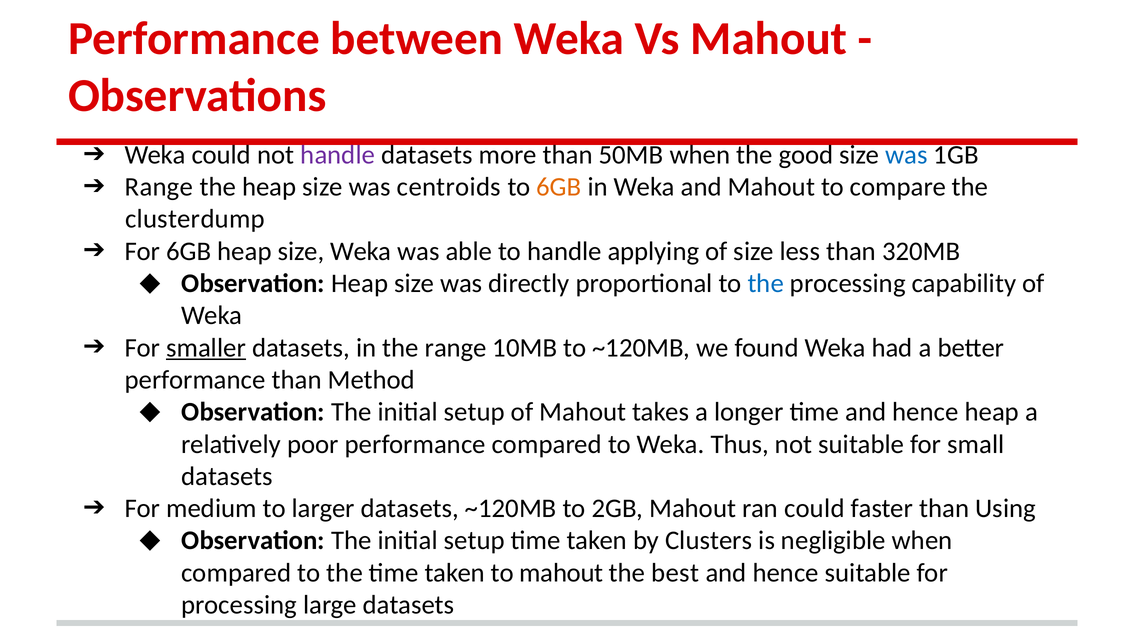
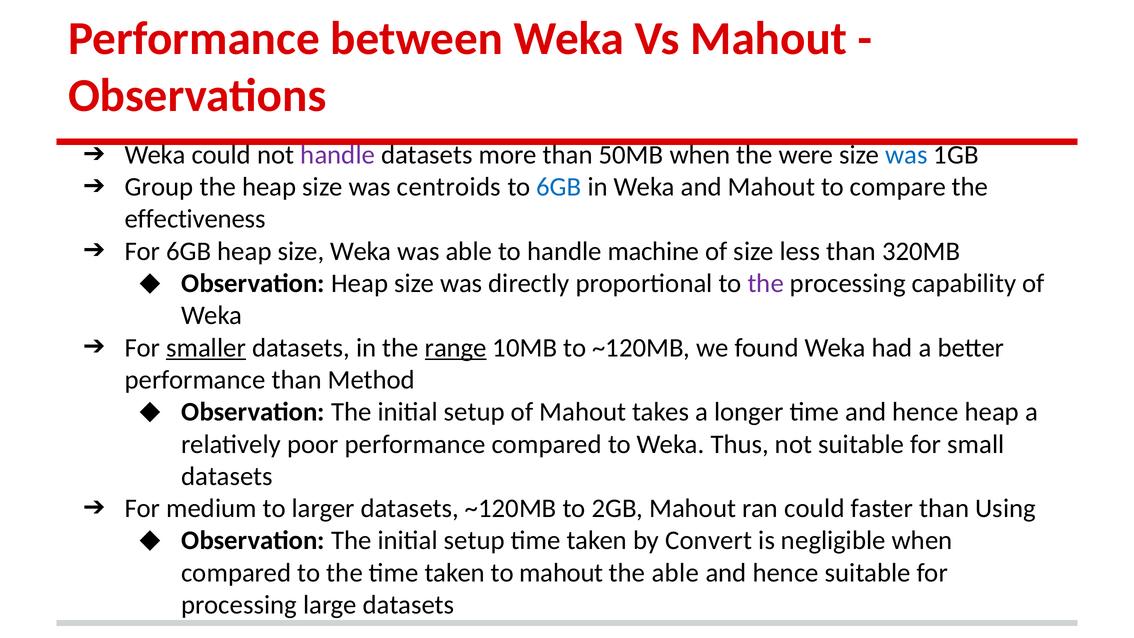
good: good -> were
Range at (159, 187): Range -> Group
6GB at (559, 187) colour: orange -> blue
clusterdump: clusterdump -> effectiveness
applying: applying -> machine
the at (766, 283) colour: blue -> purple
range at (456, 348) underline: none -> present
Clusters: Clusters -> Convert
the best: best -> able
